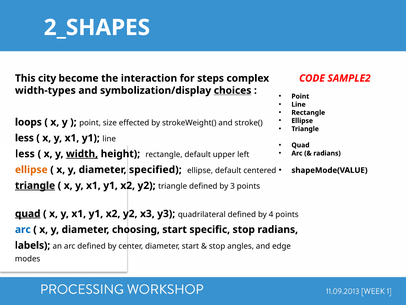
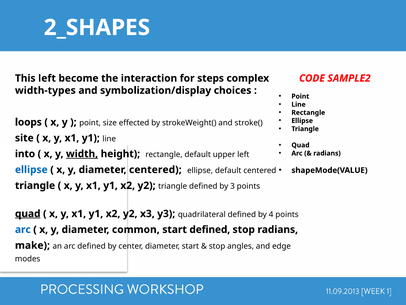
This city: city -> left
choices underline: present -> none
less at (24, 138): less -> site
less at (25, 154): less -> into
ellipse at (31, 169) colour: orange -> blue
diameter specified: specified -> centered
triangle at (35, 185) underline: present -> none
choosing: choosing -> common
start specific: specific -> defined
labels: labels -> make
